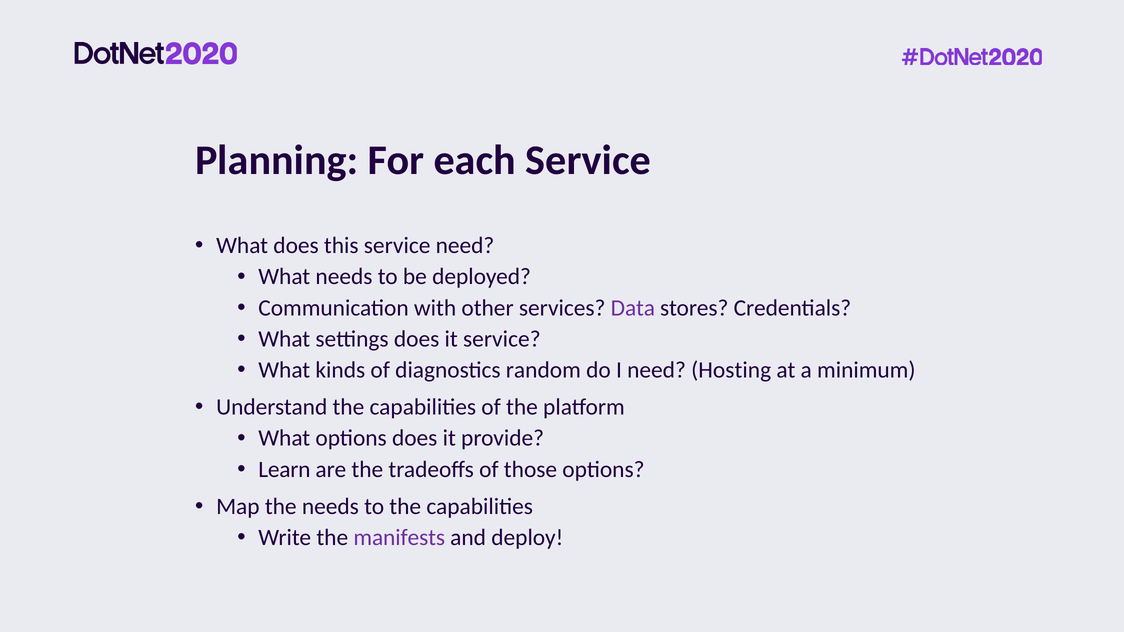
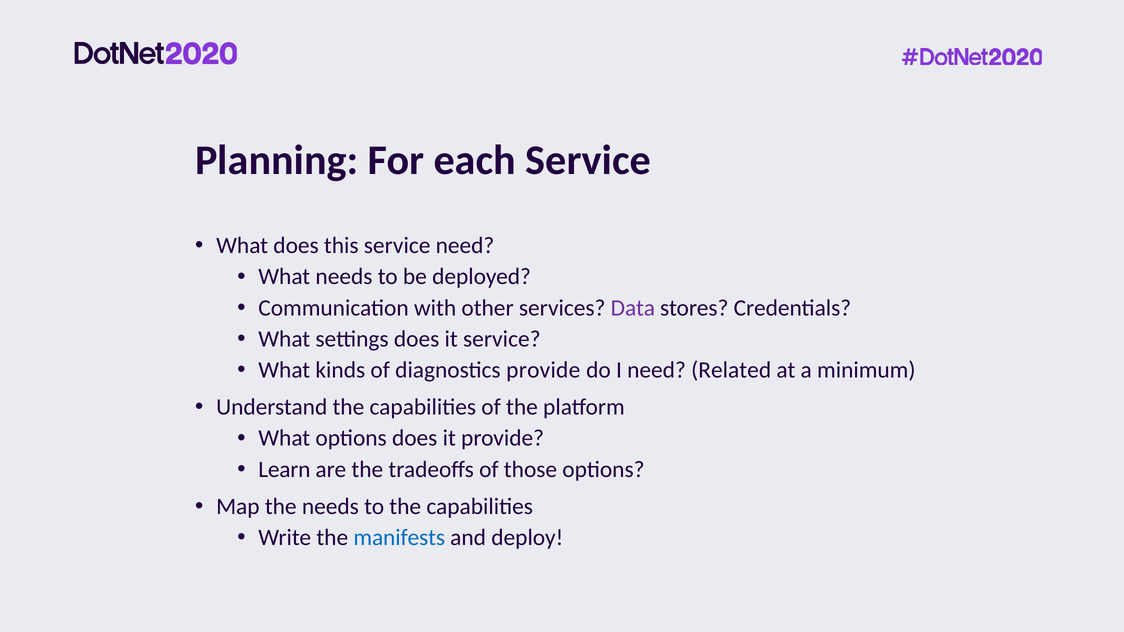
diagnostics random: random -> provide
Hosting: Hosting -> Related
manifests colour: purple -> blue
